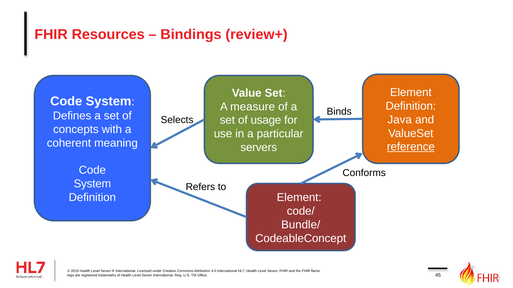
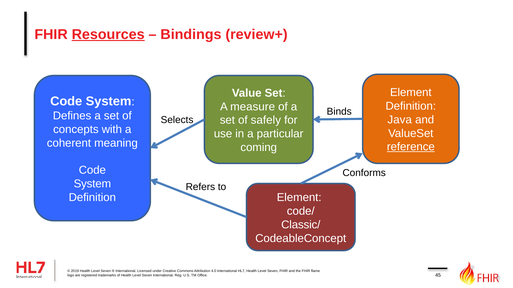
Resources underline: none -> present
usage: usage -> safely
servers: servers -> coming
Bundle/: Bundle/ -> Classic/
